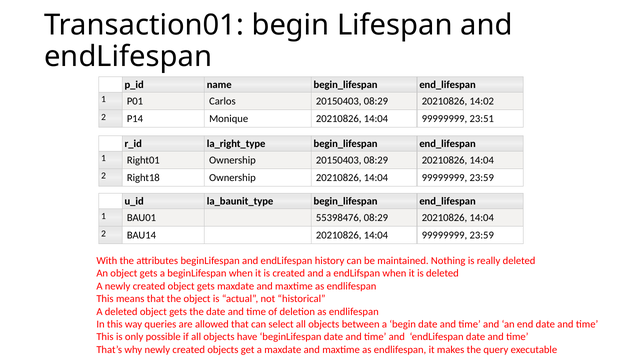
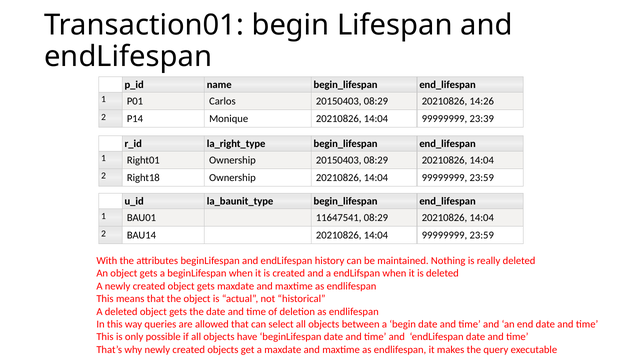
14:02: 14:02 -> 14:26
23:51: 23:51 -> 23:39
55398476: 55398476 -> 11647541
